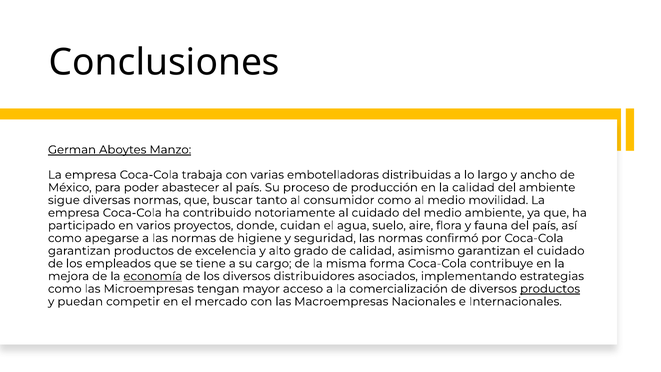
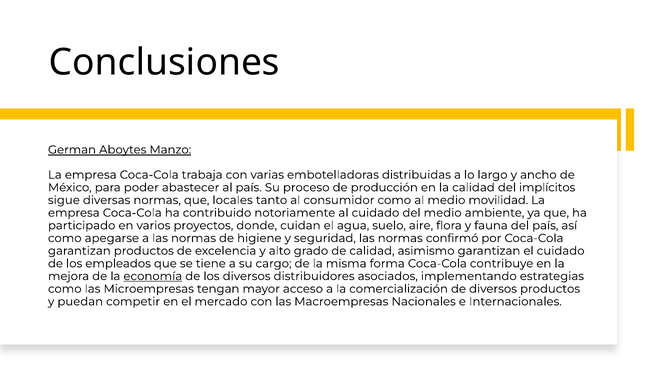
del ambiente: ambiente -> implícitos
buscar: buscar -> locales
productos at (550, 289) underline: present -> none
